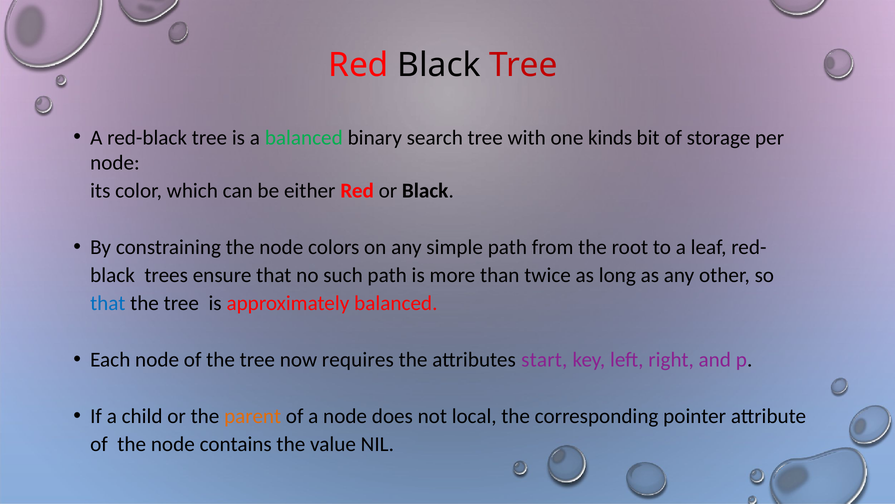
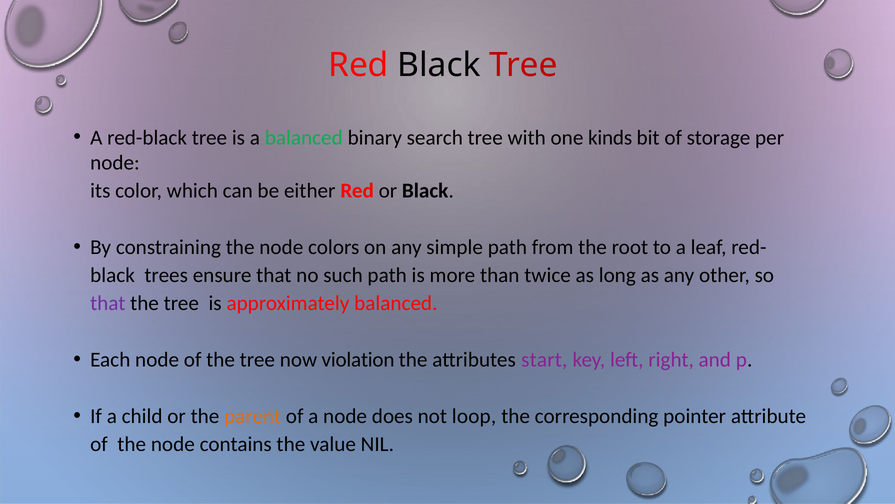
that at (108, 303) colour: blue -> purple
requires: requires -> violation
local: local -> loop
